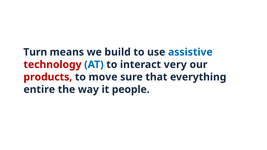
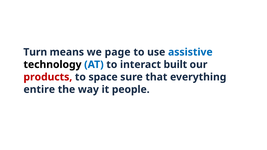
build: build -> page
technology colour: red -> black
very: very -> built
move: move -> space
